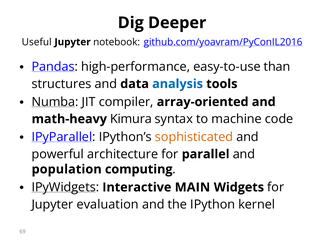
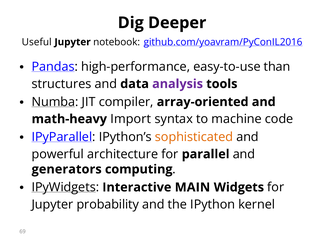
analysis colour: blue -> purple
Kimura: Kimura -> Import
population: population -> generators
evaluation: evaluation -> probability
